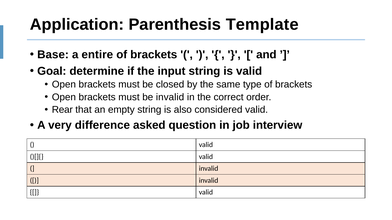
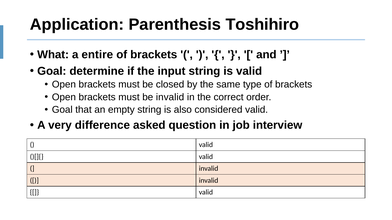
Template: Template -> Toshihiro
Base: Base -> What
Rear at (62, 110): Rear -> Goal
